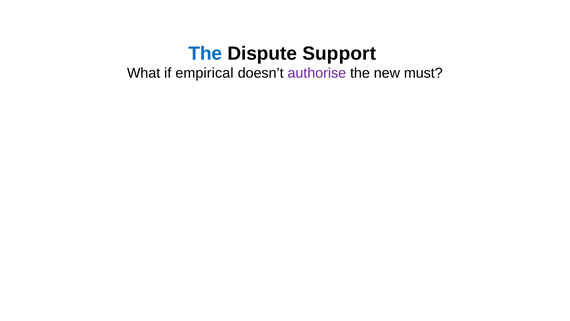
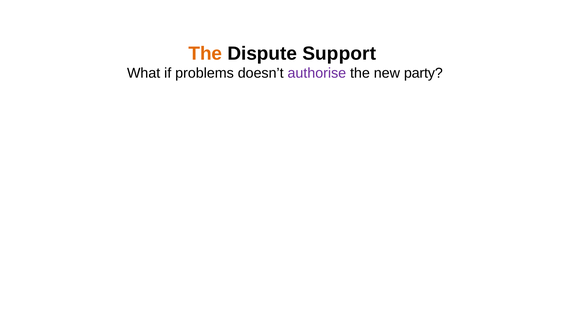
The at (205, 53) colour: blue -> orange
empirical: empirical -> problems
must: must -> party
